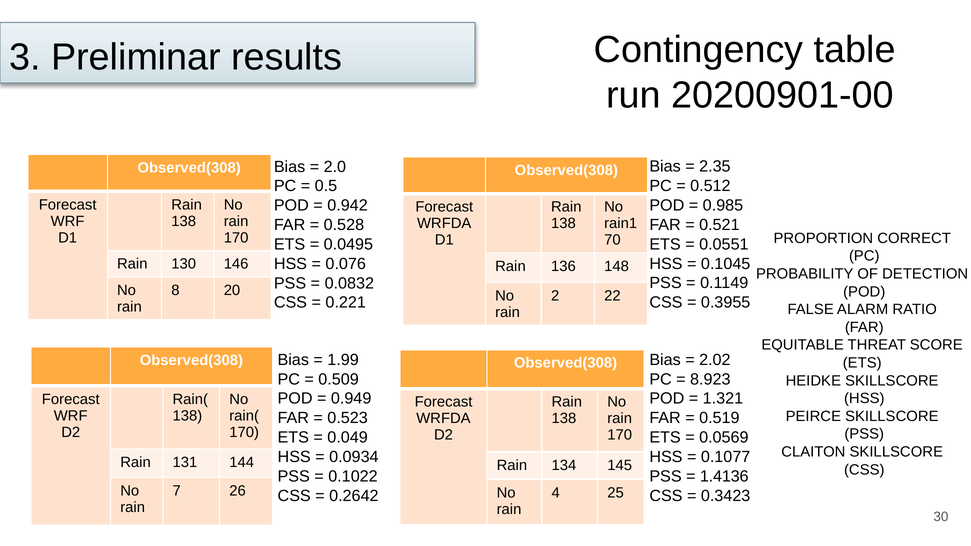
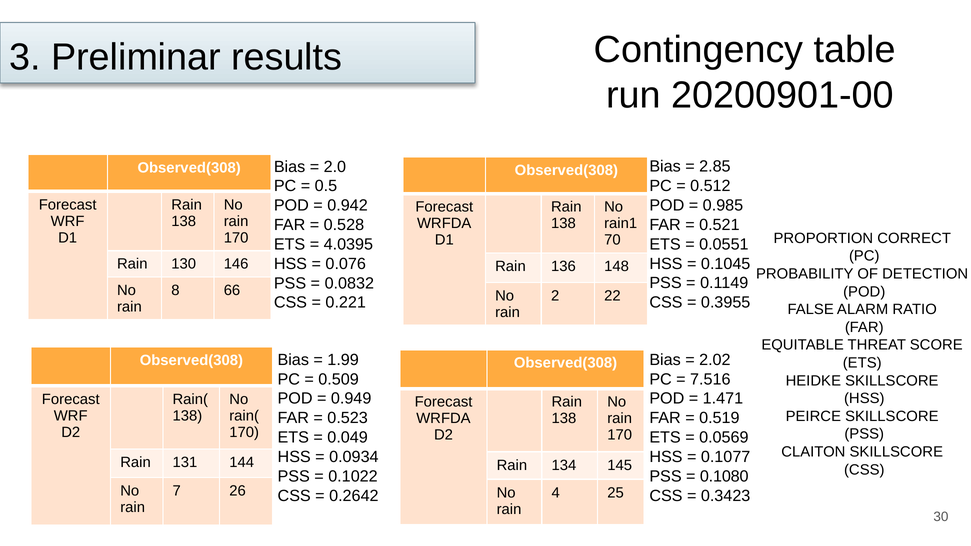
2.35: 2.35 -> 2.85
0.0495: 0.0495 -> 4.0395
20: 20 -> 66
8.923: 8.923 -> 7.516
1.321: 1.321 -> 1.471
1.4136: 1.4136 -> 0.1080
